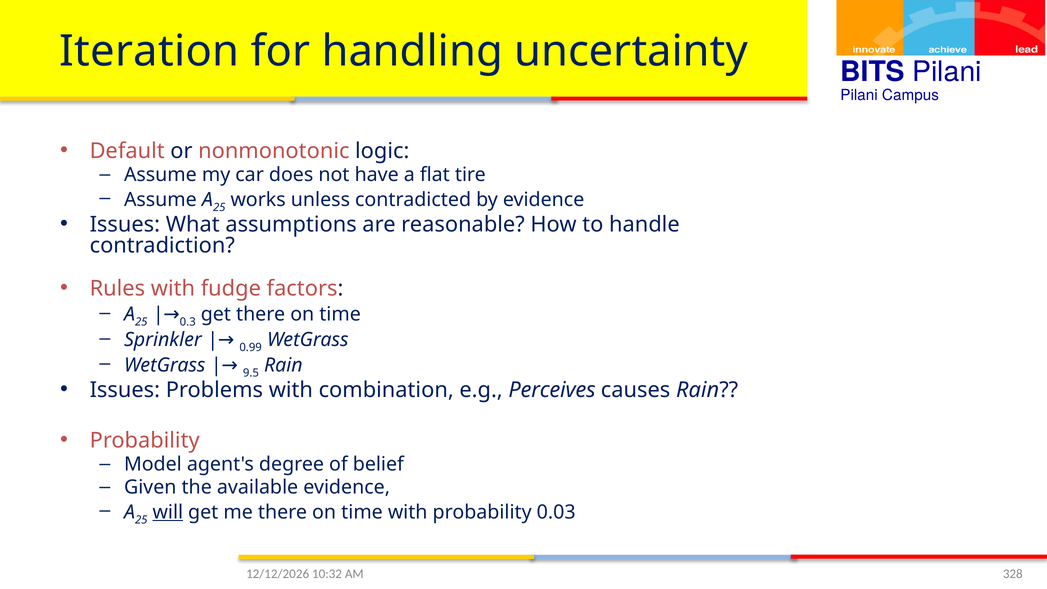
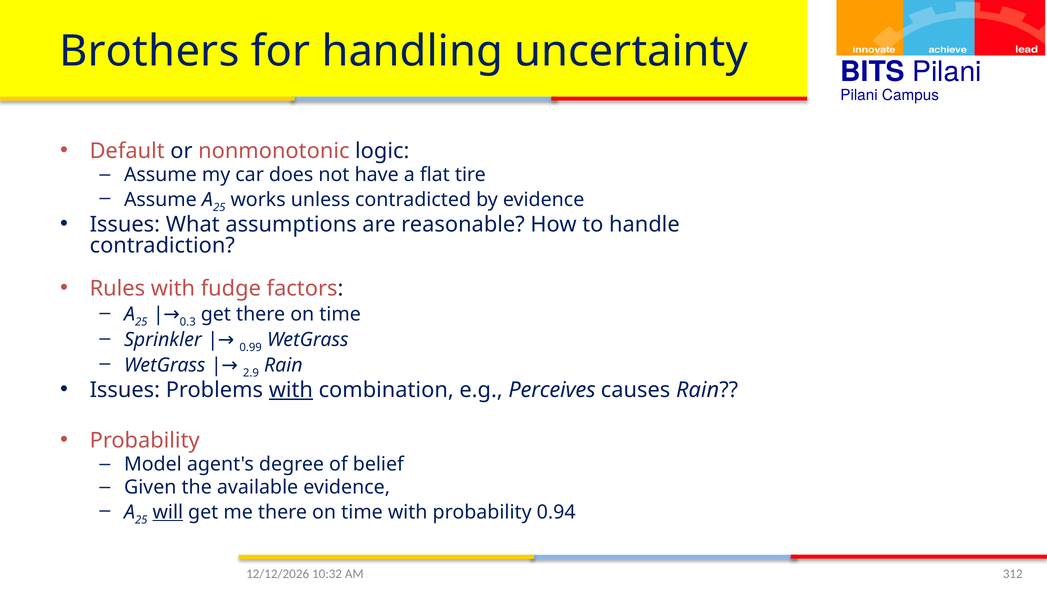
Iteration: Iteration -> Brothers
9.5: 9.5 -> 2.9
with at (291, 390) underline: none -> present
0.03: 0.03 -> 0.94
328: 328 -> 312
